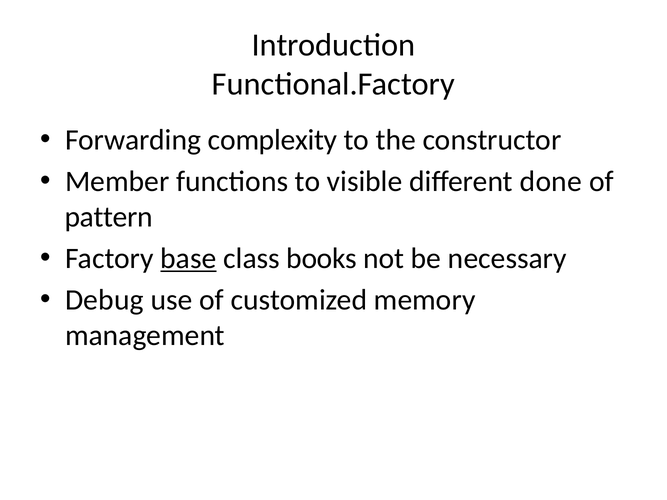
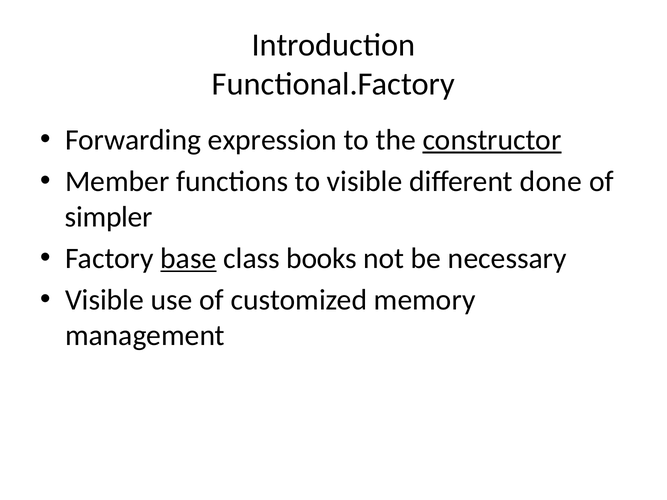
complexity: complexity -> expression
constructor underline: none -> present
pattern: pattern -> simpler
Debug at (104, 300): Debug -> Visible
